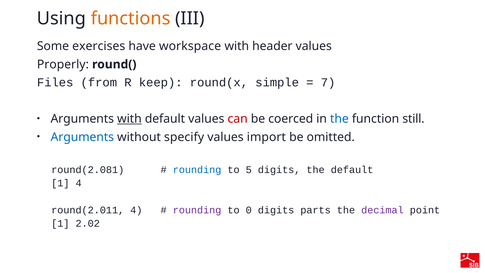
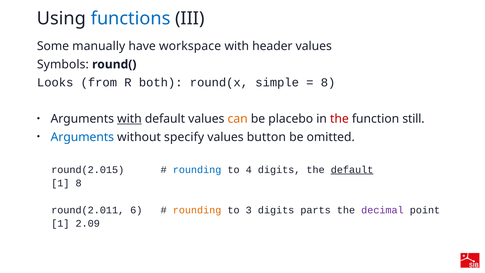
functions colour: orange -> blue
exercises: exercises -> manually
Properly: Properly -> Symbols
Files: Files -> Looks
keep: keep -> both
7 at (328, 82): 7 -> 8
can colour: red -> orange
coerced: coerced -> placebo
the at (339, 119) colour: blue -> red
import: import -> button
round(2.081: round(2.081 -> round(2.015
5: 5 -> 4
default at (352, 170) underline: none -> present
1 4: 4 -> 8
round(2.011 4: 4 -> 6
rounding at (197, 210) colour: purple -> orange
0: 0 -> 3
2.02: 2.02 -> 2.09
